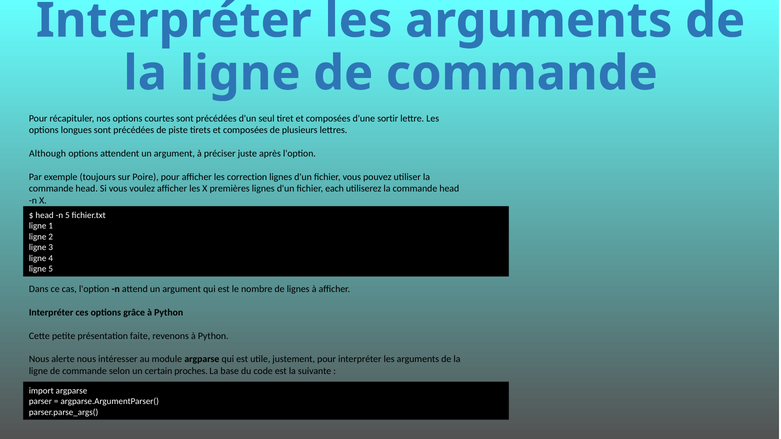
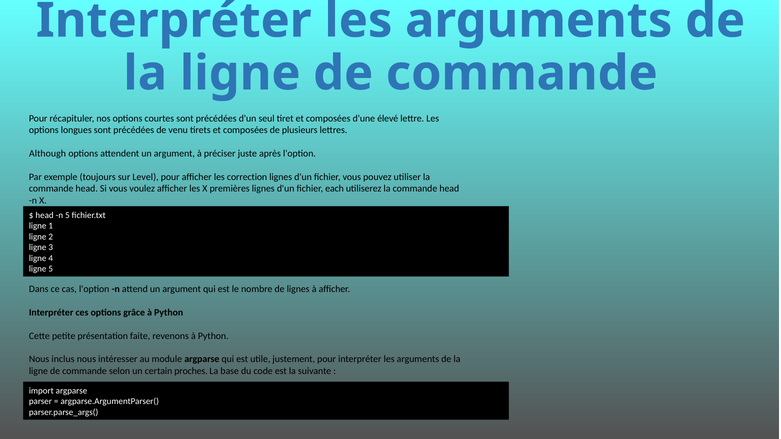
sortir: sortir -> élevé
piste: piste -> venu
Poire: Poire -> Level
alerte: alerte -> inclus
